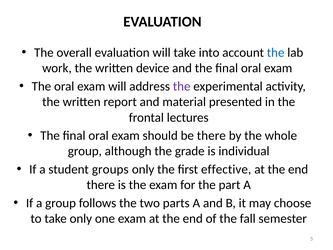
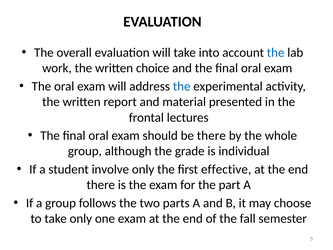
device: device -> choice
the at (182, 86) colour: purple -> blue
groups: groups -> involve
